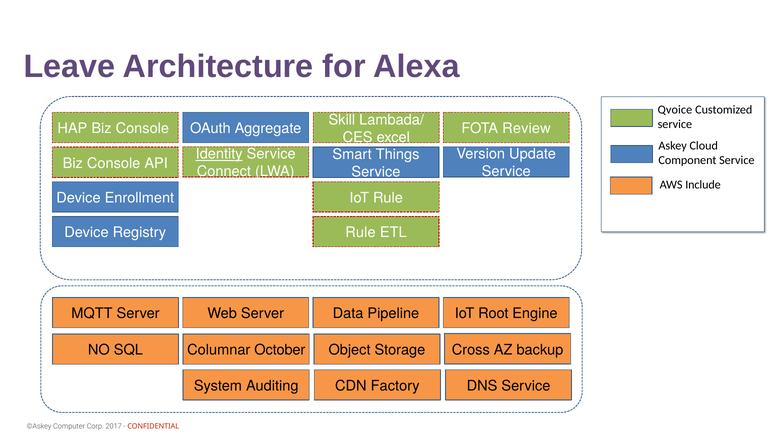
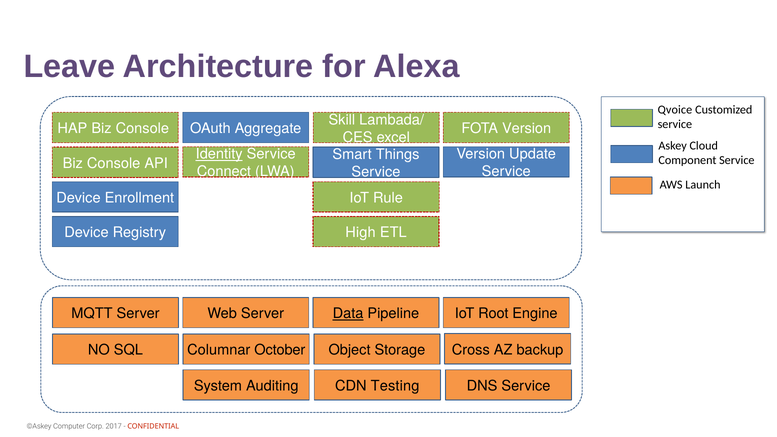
FOTA Review: Review -> Version
Include: Include -> Launch
Rule at (361, 233): Rule -> High
Data underline: none -> present
Factory: Factory -> Testing
